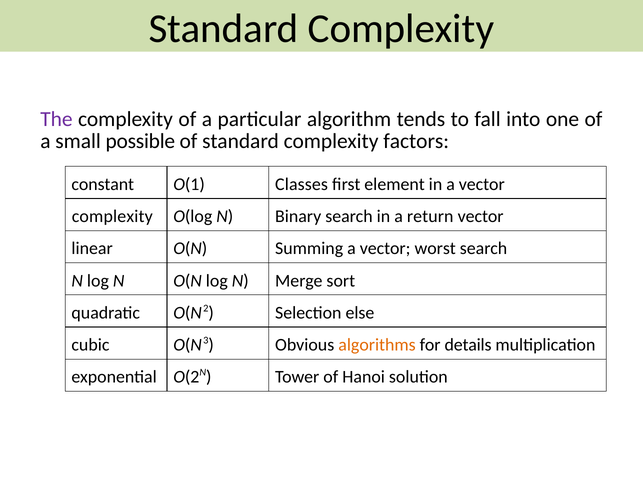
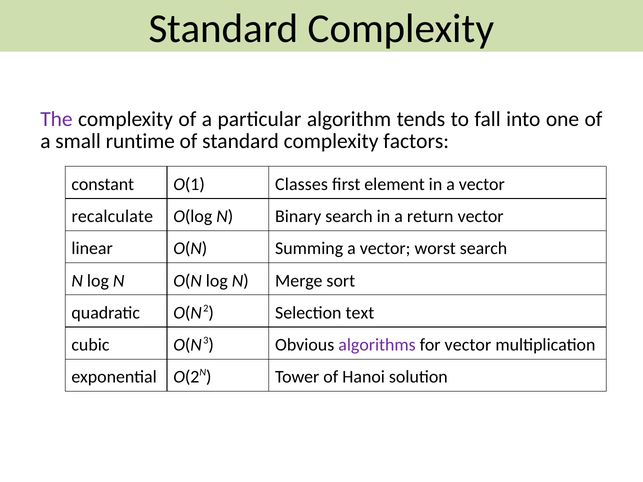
possible: possible -> runtime
complexity at (112, 216): complexity -> recalculate
else: else -> text
algorithms colour: orange -> purple
for details: details -> vector
